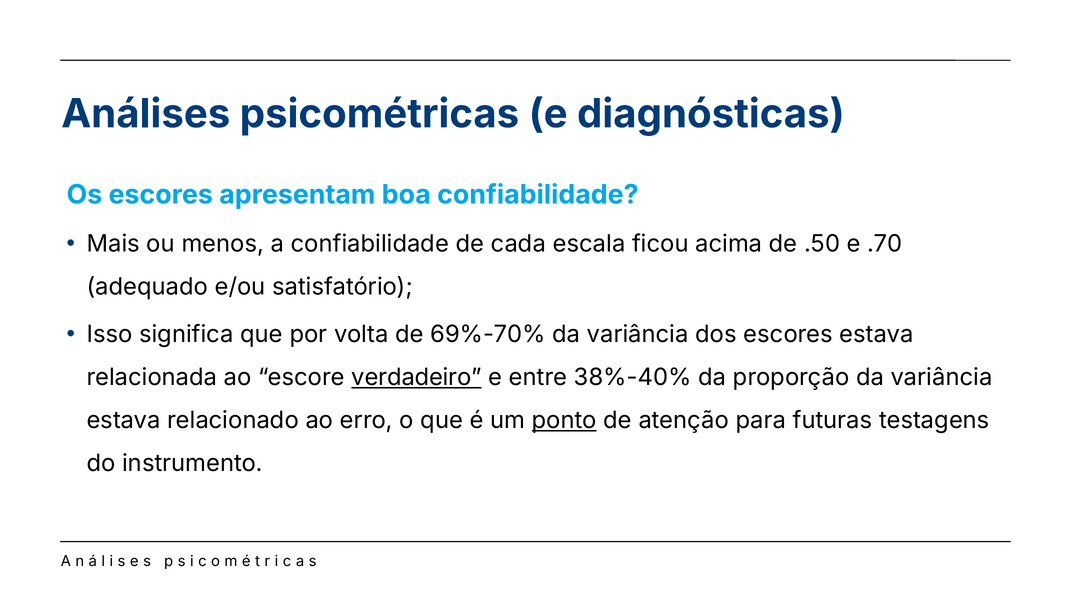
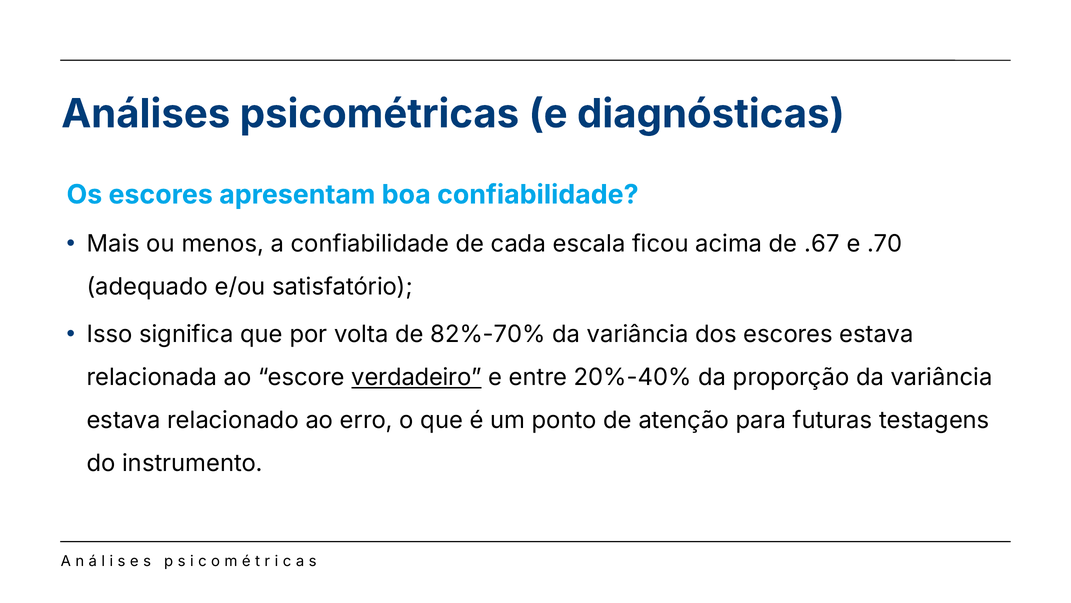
.50: .50 -> .67
69%-70%: 69%-70% -> 82%-70%
38%-40%: 38%-40% -> 20%-40%
ponto underline: present -> none
